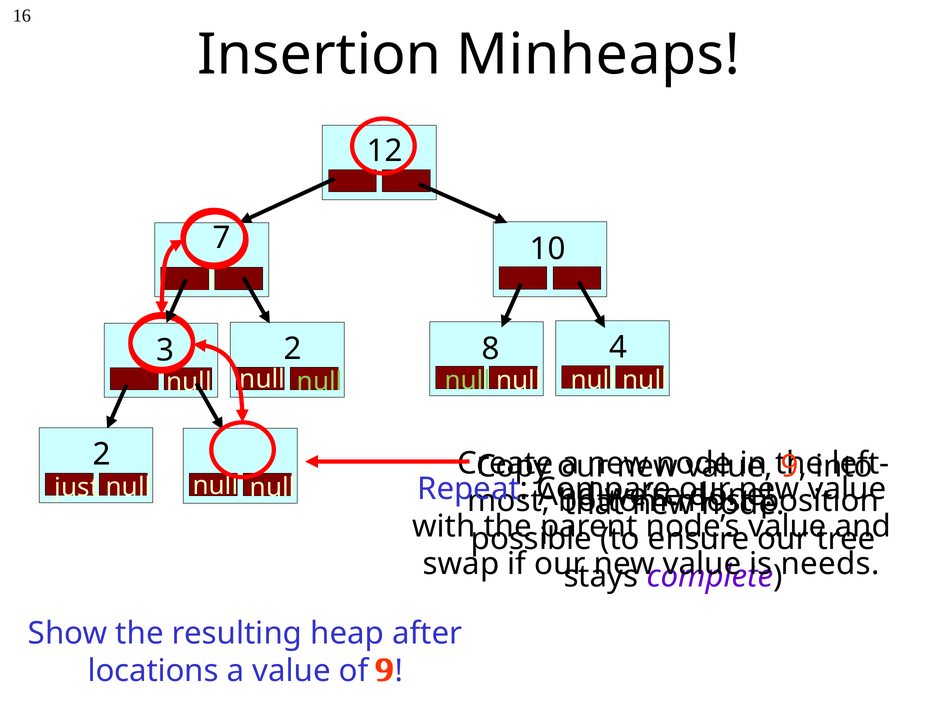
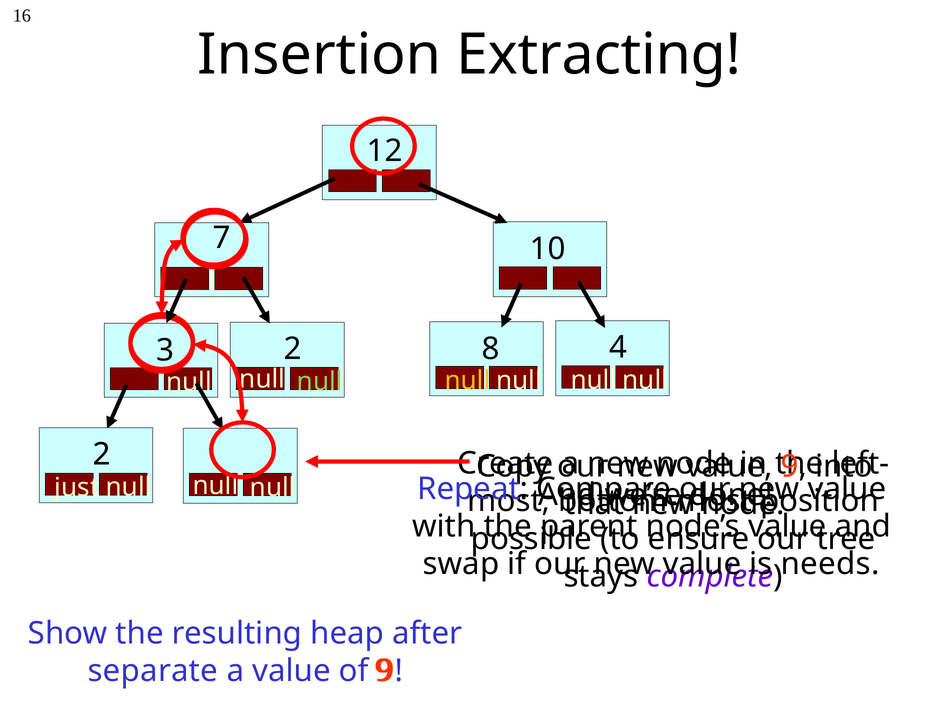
Minheaps: Minheaps -> Extracting
null at (467, 381) colour: light green -> yellow
locations: locations -> separate
